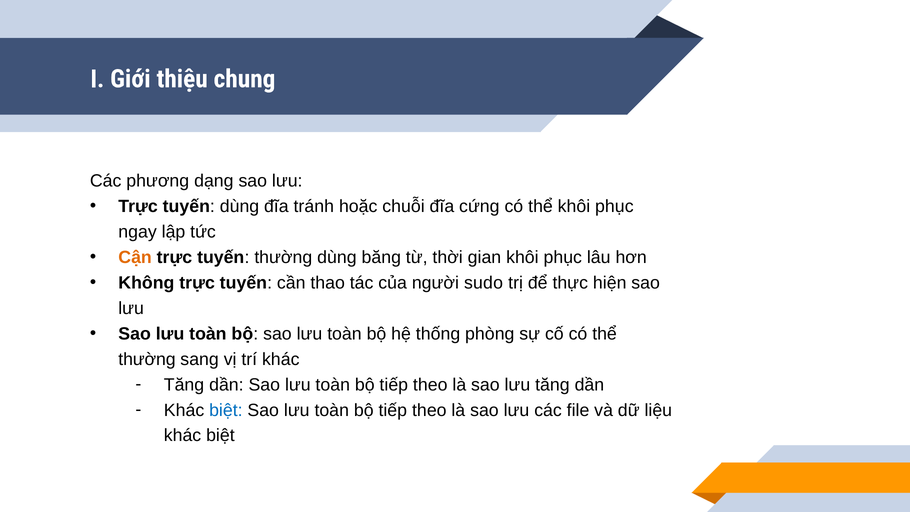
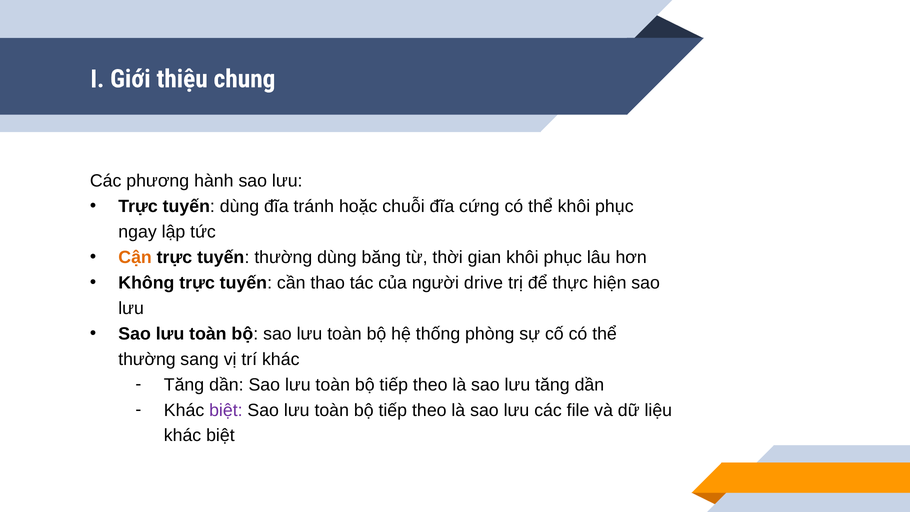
dạng: dạng -> hành
sudo: sudo -> drive
biệt at (226, 410) colour: blue -> purple
